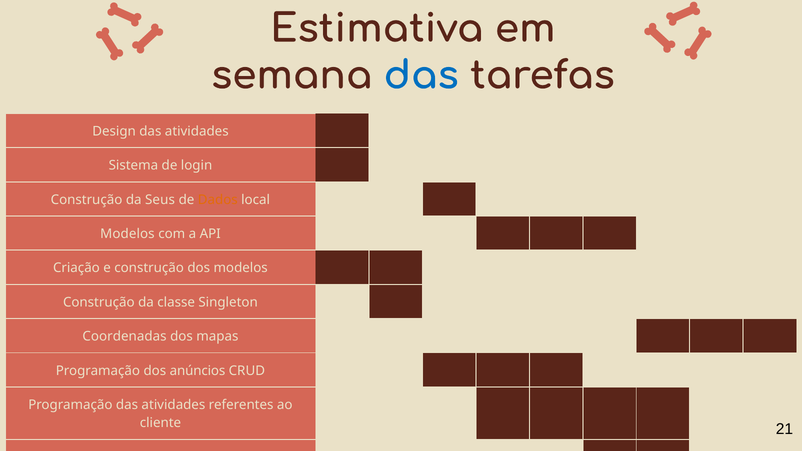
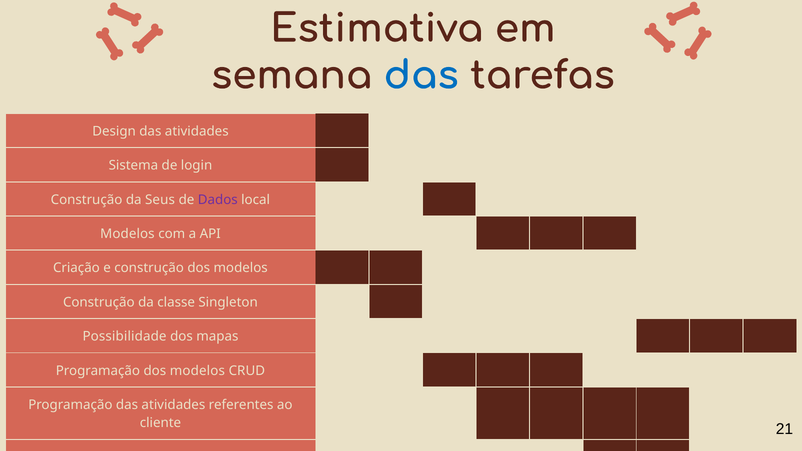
Dados colour: orange -> purple
Coordenadas: Coordenadas -> Possibilidade
Programação dos anúncios: anúncios -> modelos
